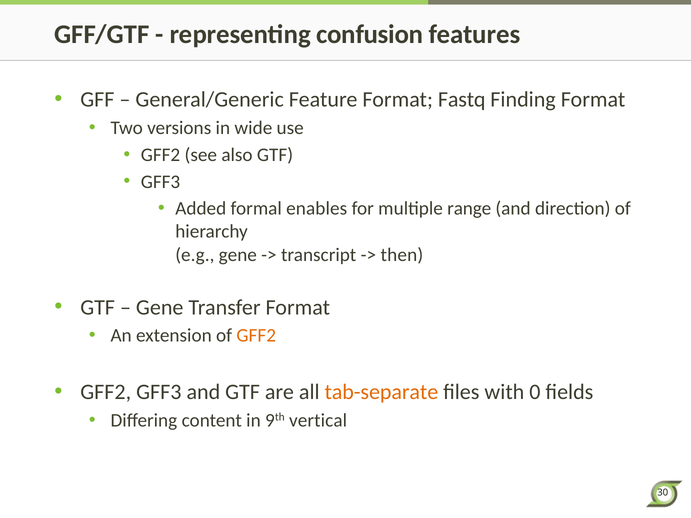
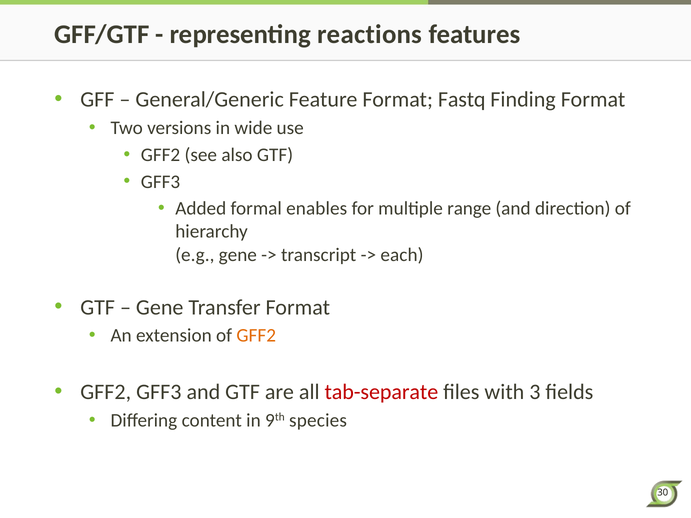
confusion: confusion -> reactions
then: then -> each
tab-separate colour: orange -> red
0: 0 -> 3
vertical: vertical -> species
